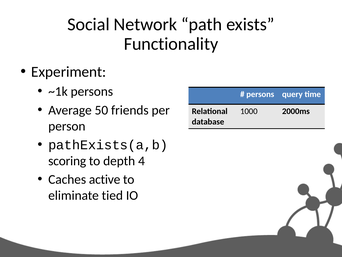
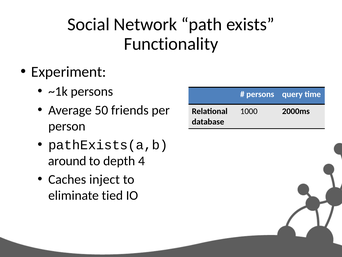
scoring: scoring -> around
active: active -> inject
